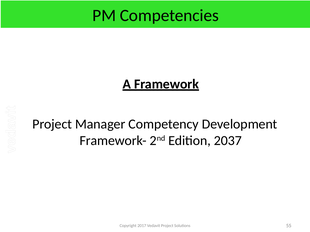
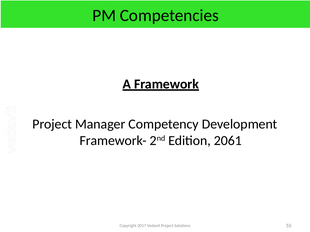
2037: 2037 -> 2061
